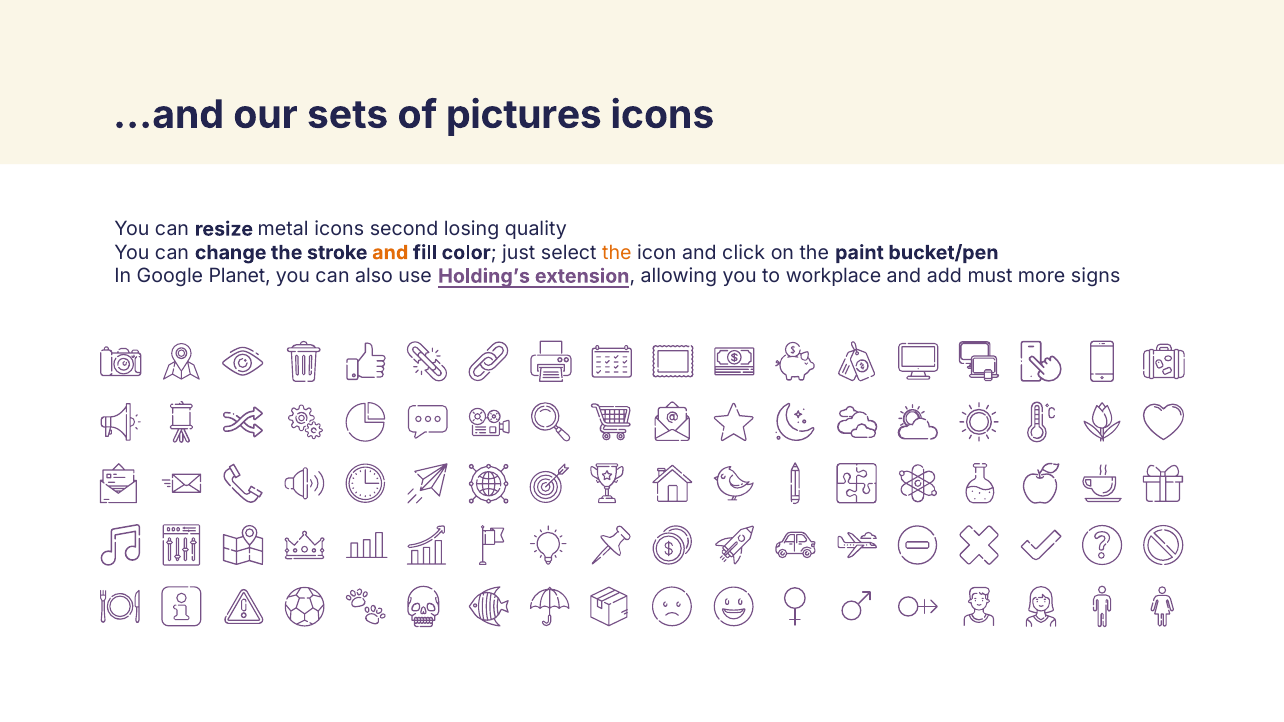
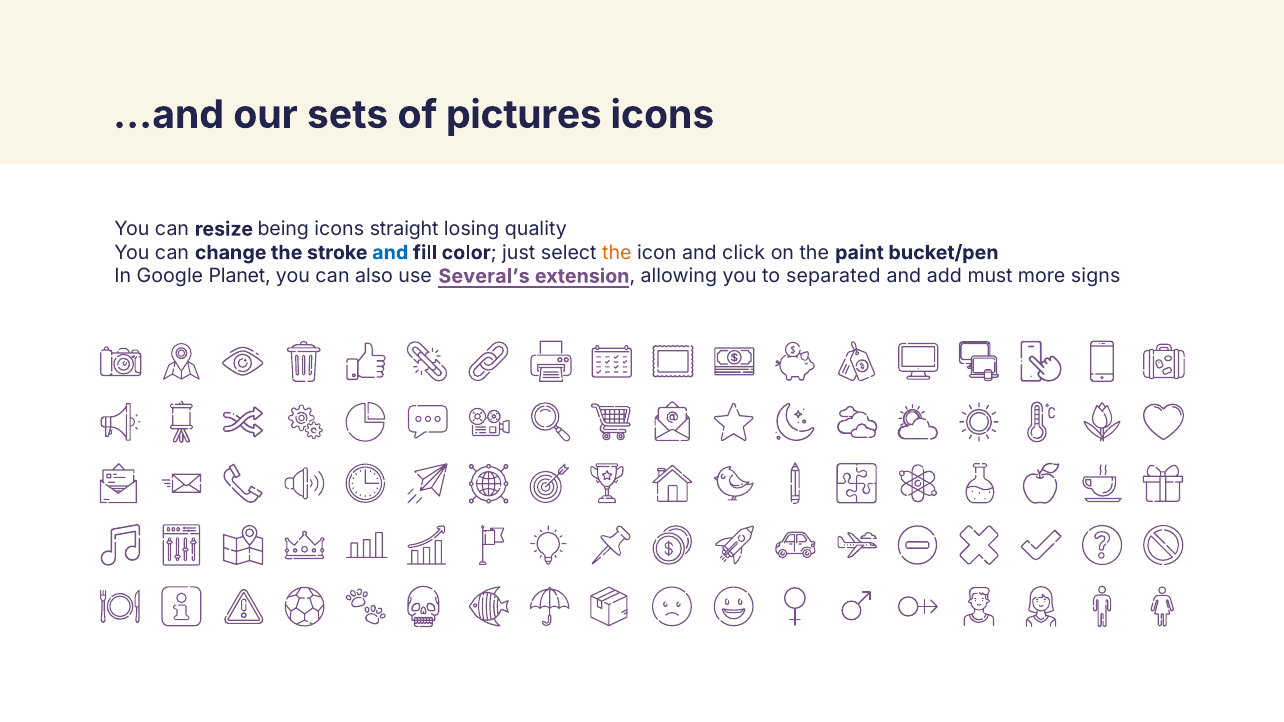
metal: metal -> being
second: second -> straight
and at (390, 253) colour: orange -> blue
Holding’s: Holding’s -> Several’s
workplace: workplace -> separated
